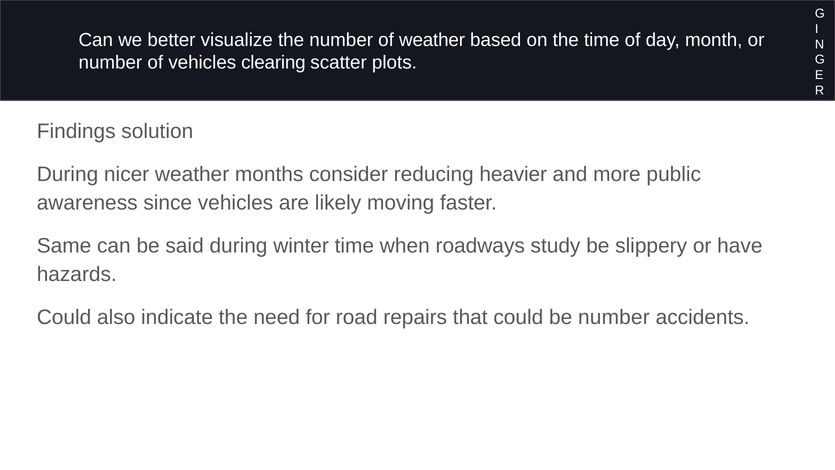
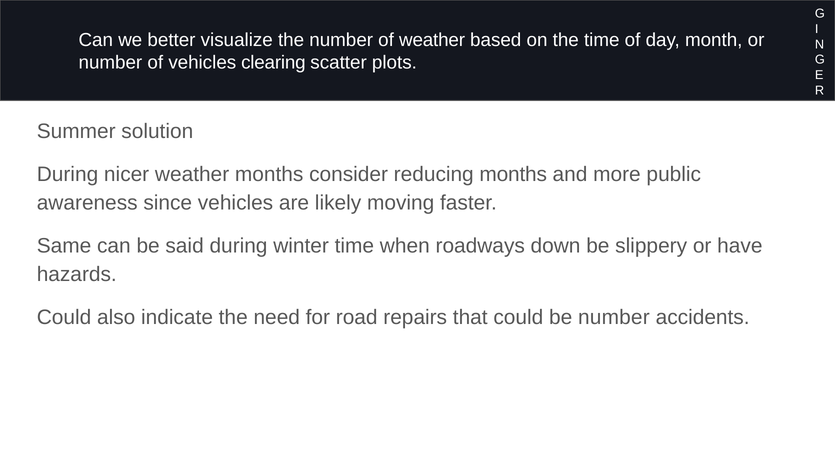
Findings: Findings -> Summer
reducing heavier: heavier -> months
study: study -> down
